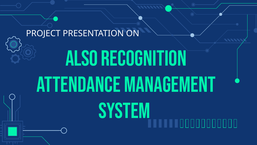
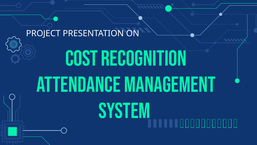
also: also -> cost
